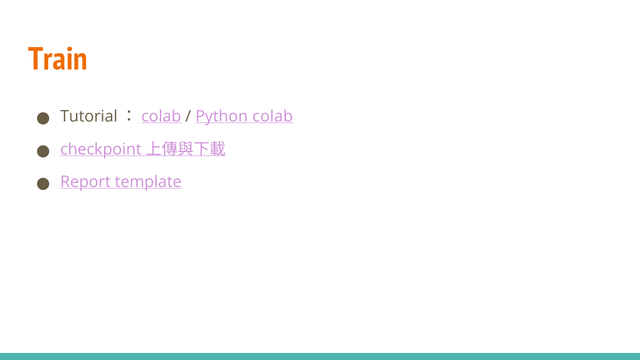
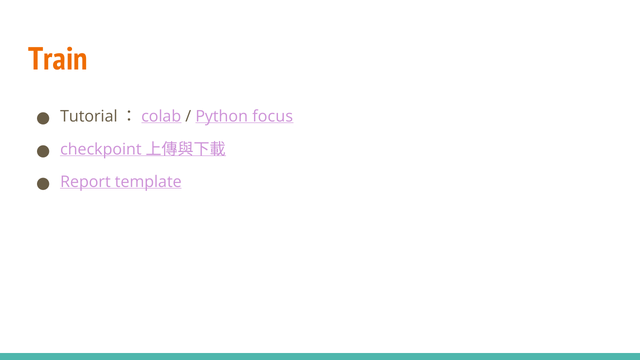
colab: colab -> focus
